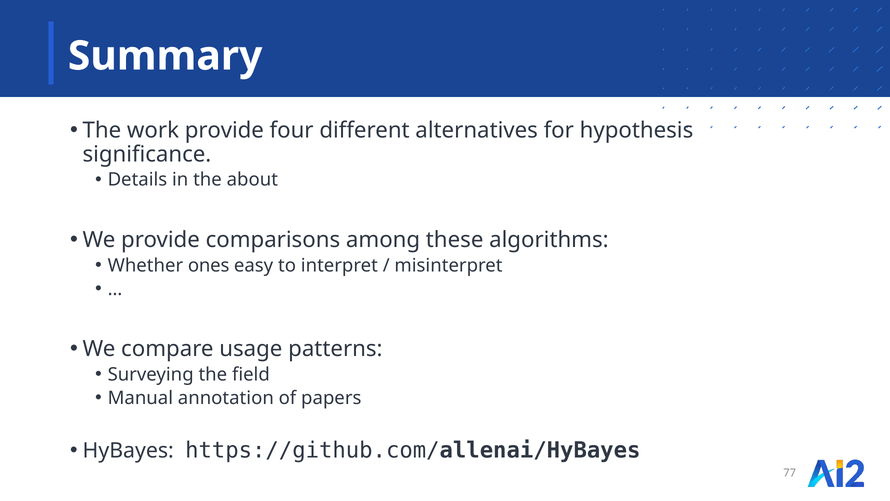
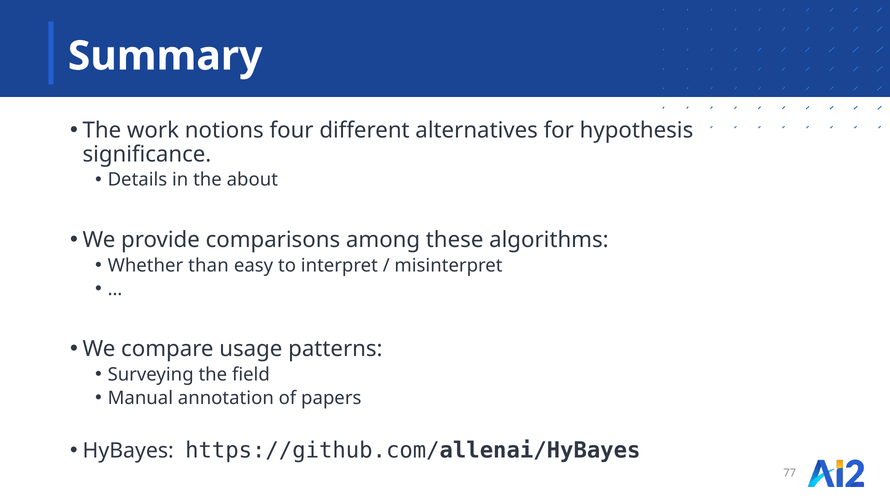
work provide: provide -> notions
ones: ones -> than
